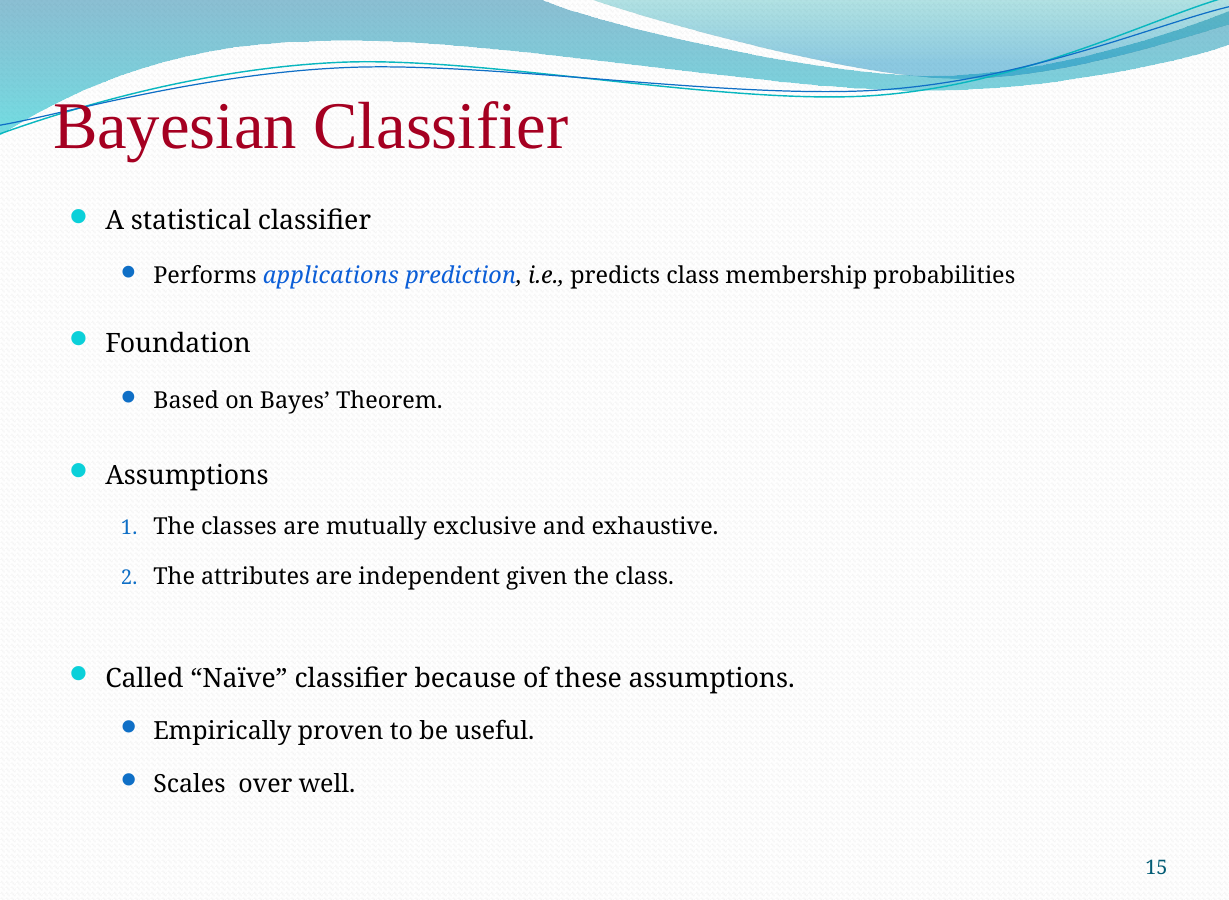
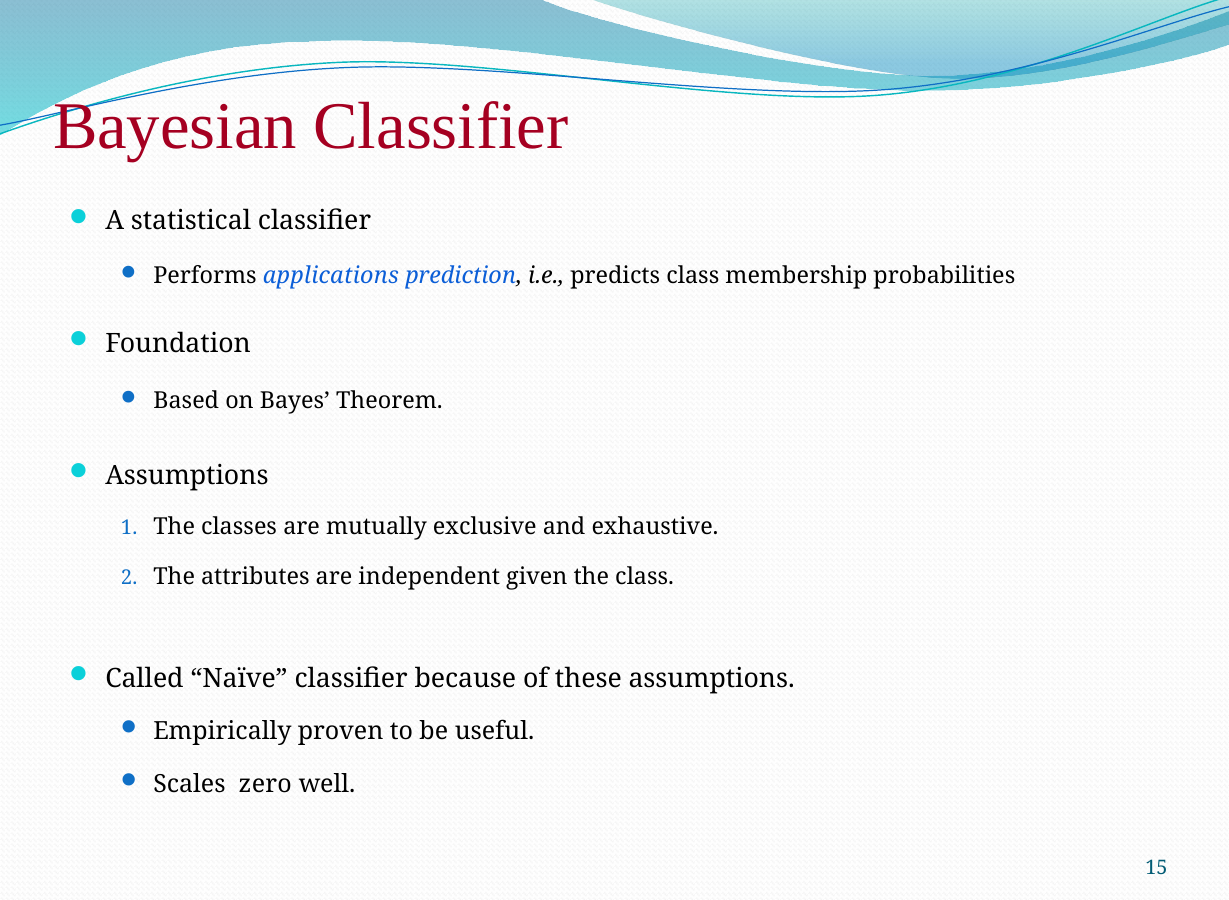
over: over -> zero
